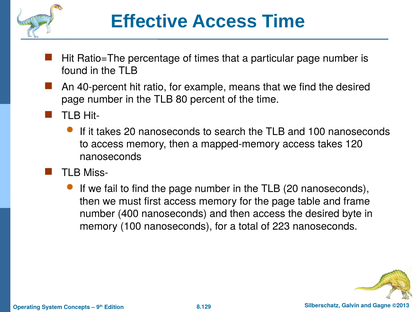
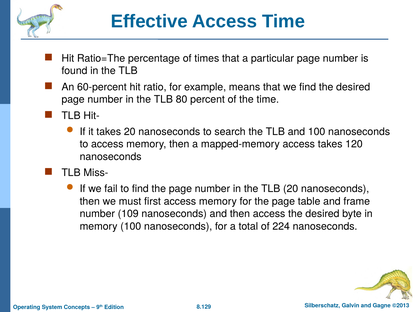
40-percent: 40-percent -> 60-percent
400: 400 -> 109
223: 223 -> 224
